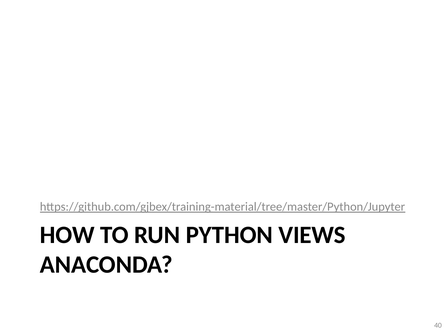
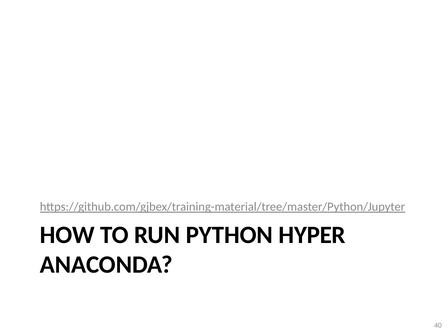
VIEWS: VIEWS -> HYPER
